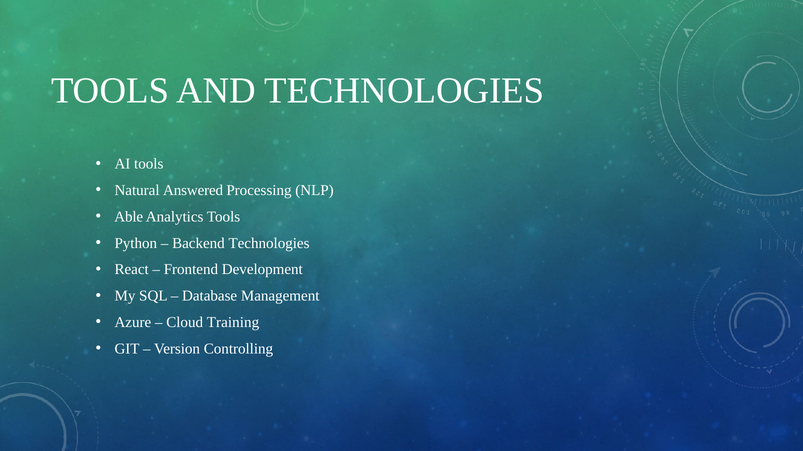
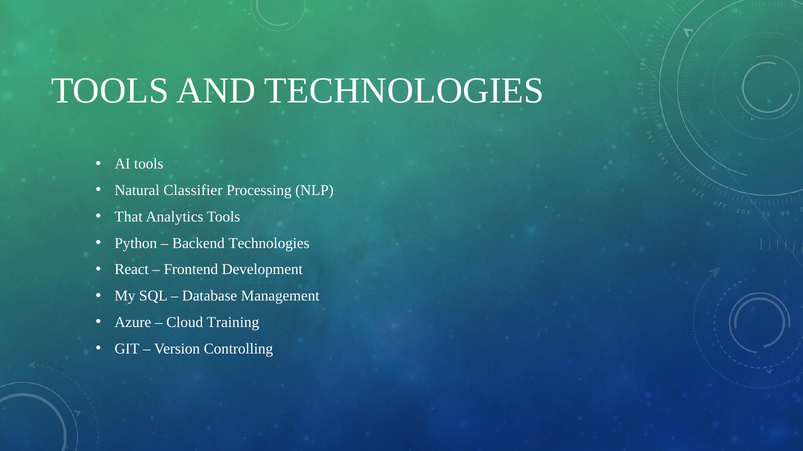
Answered: Answered -> Classifier
Able: Able -> That
